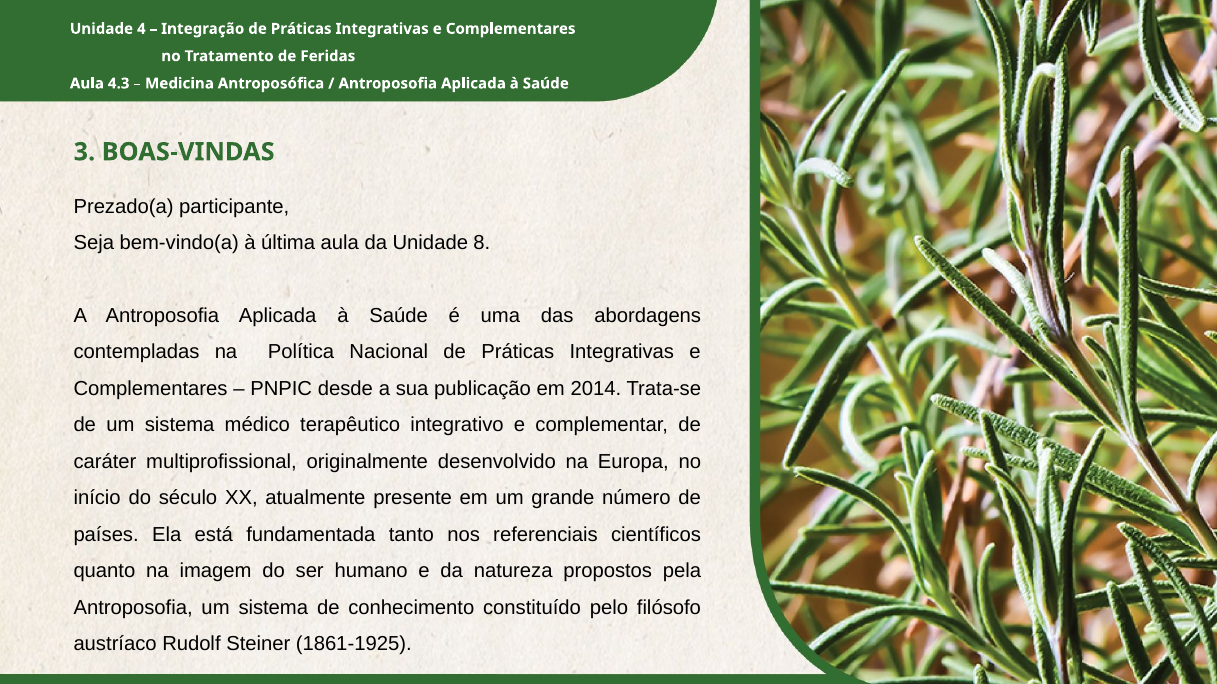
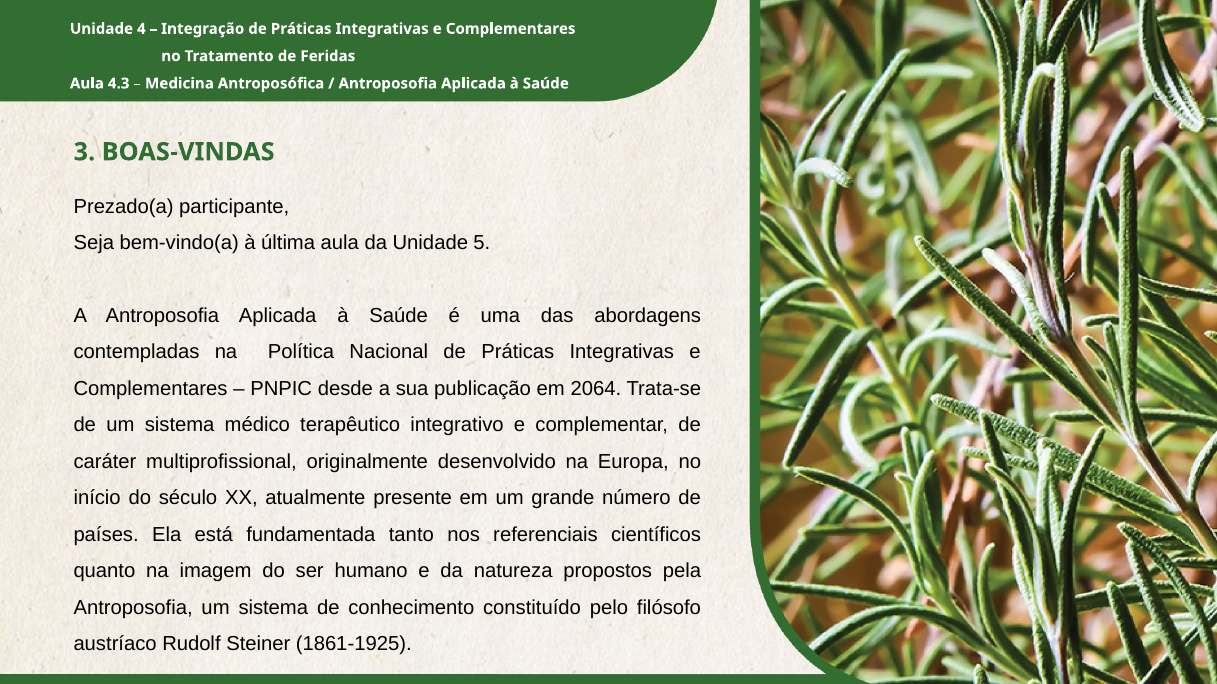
8: 8 -> 5
2014: 2014 -> 2064
